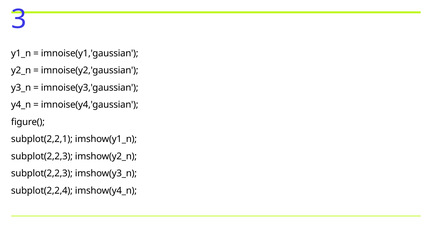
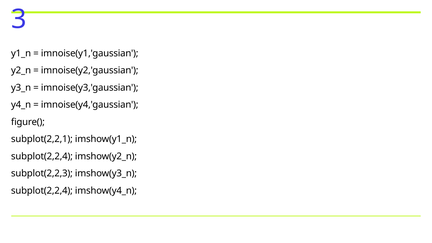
subplot(2,2,3 at (42, 156): subplot(2,2,3 -> subplot(2,2,4
